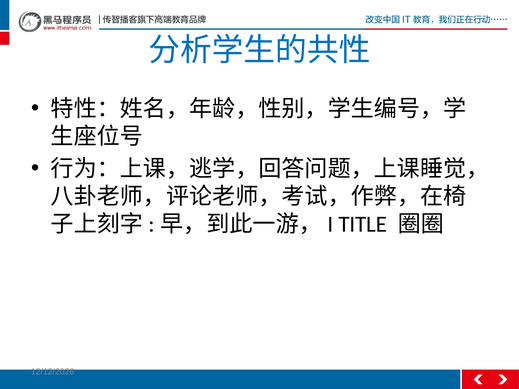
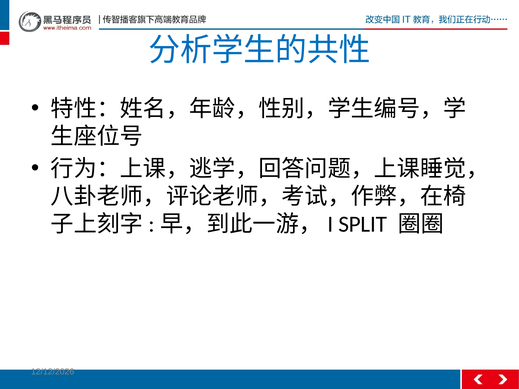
TITLE: TITLE -> SPLIT
